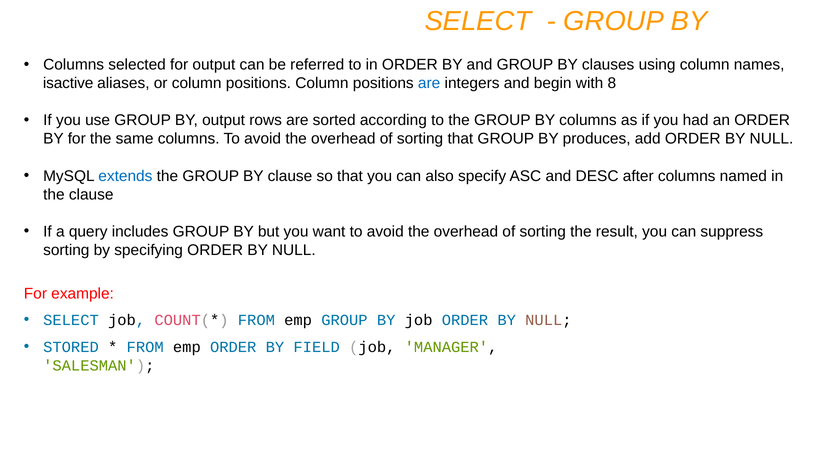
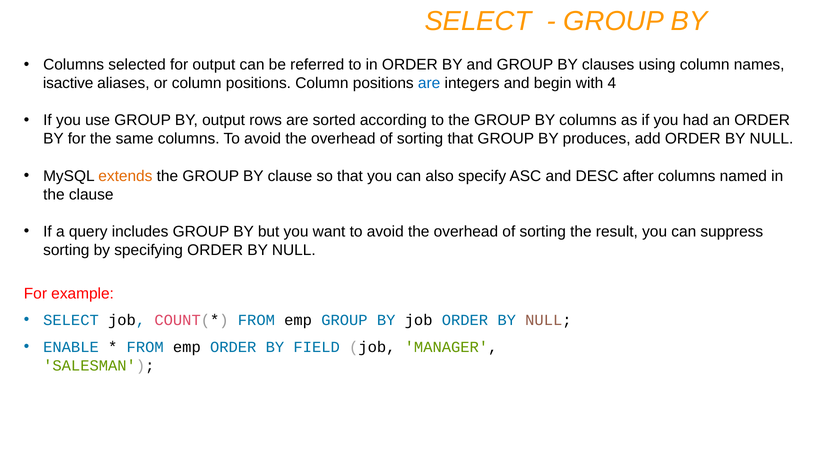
8: 8 -> 4
extends colour: blue -> orange
STORED: STORED -> ENABLE
